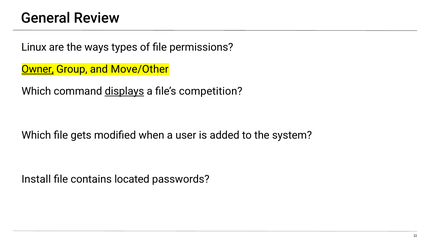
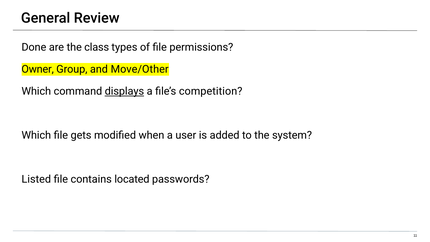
Linux: Linux -> Done
ways: ways -> class
Owner underline: present -> none
Install: Install -> Listed
